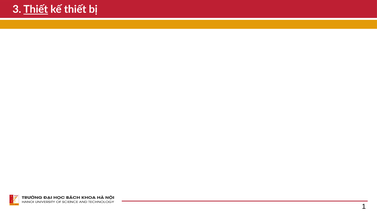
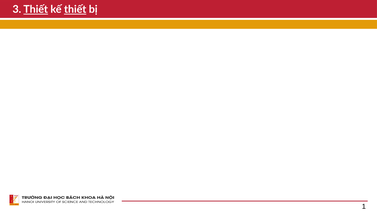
thiết at (75, 10) underline: none -> present
